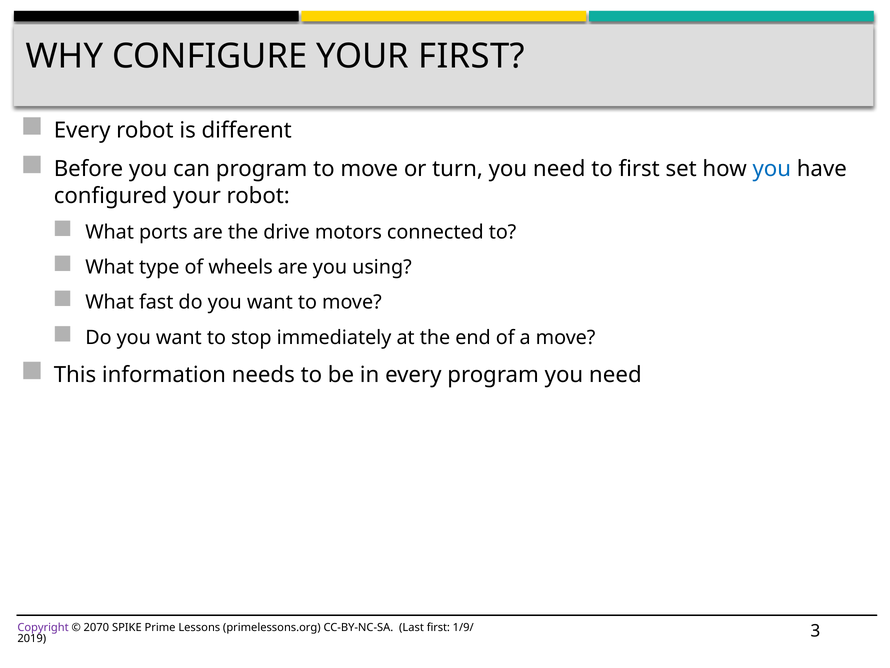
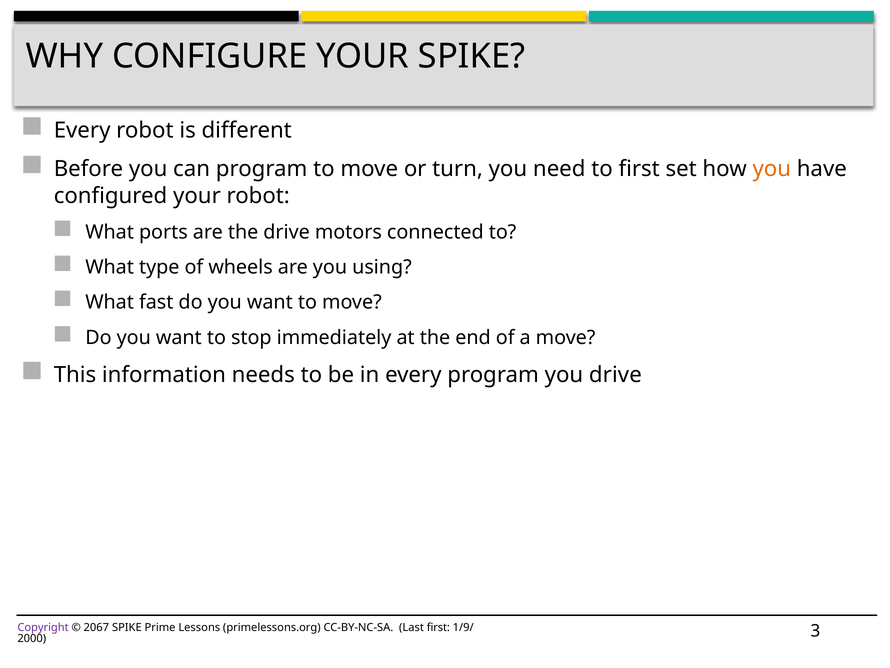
YOUR FIRST: FIRST -> SPIKE
you at (772, 169) colour: blue -> orange
program you need: need -> drive
2070: 2070 -> 2067
2019: 2019 -> 2000
